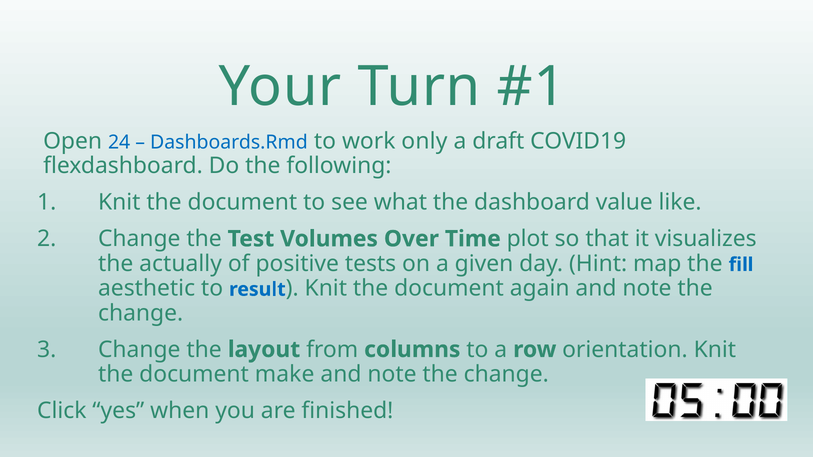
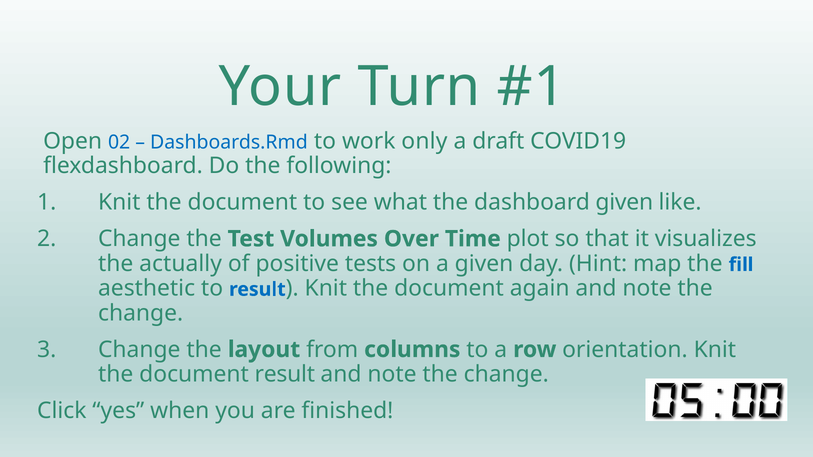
24: 24 -> 02
dashboard value: value -> given
document make: make -> result
